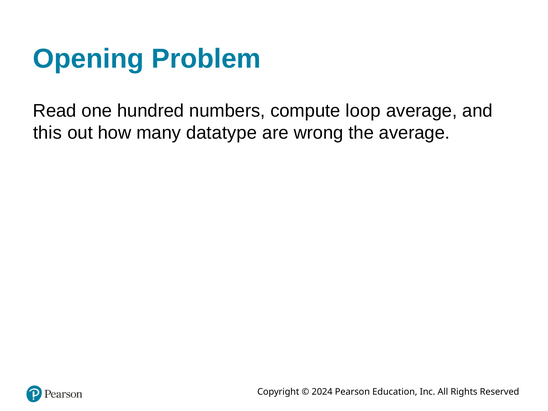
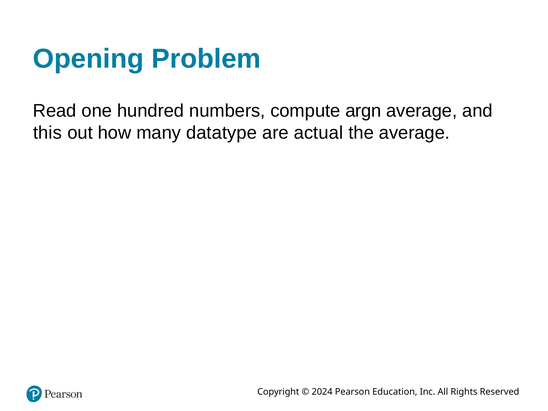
loop: loop -> argn
wrong: wrong -> actual
